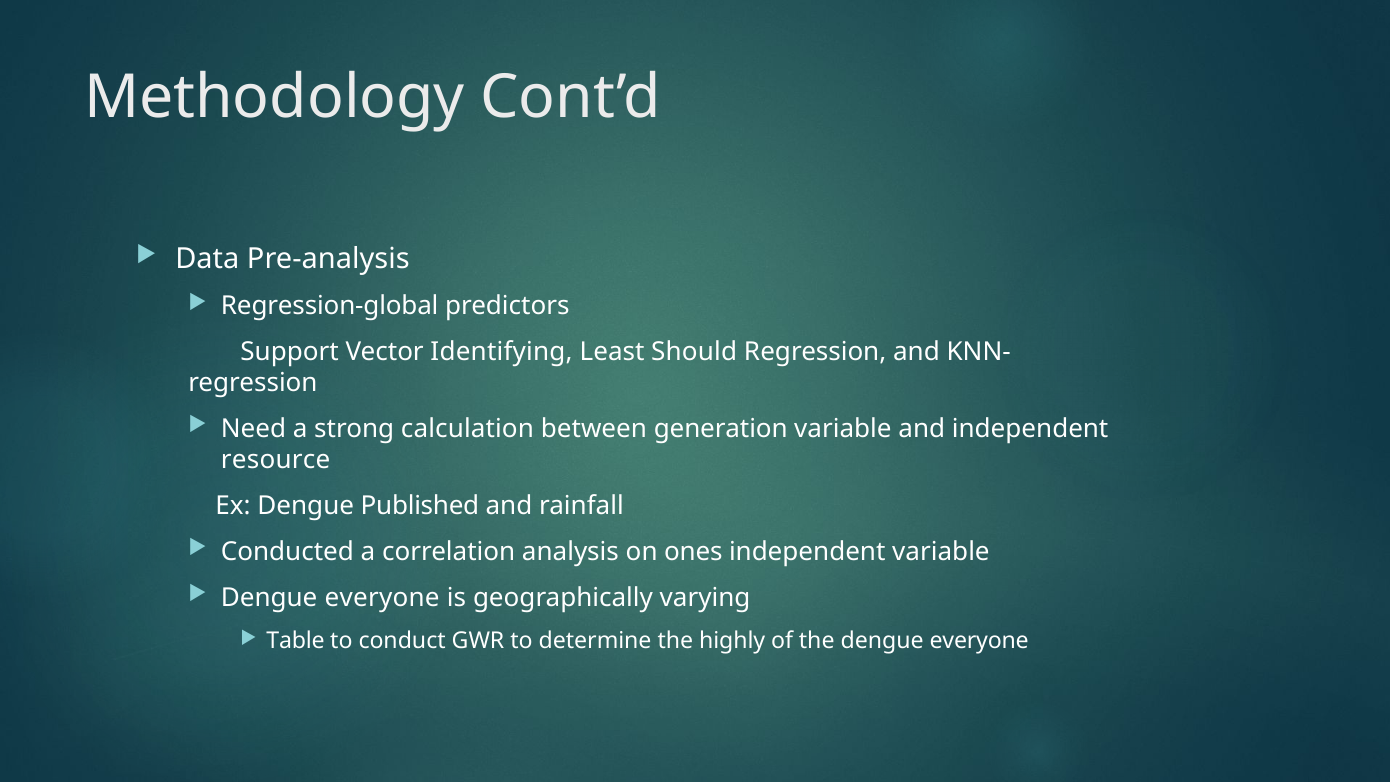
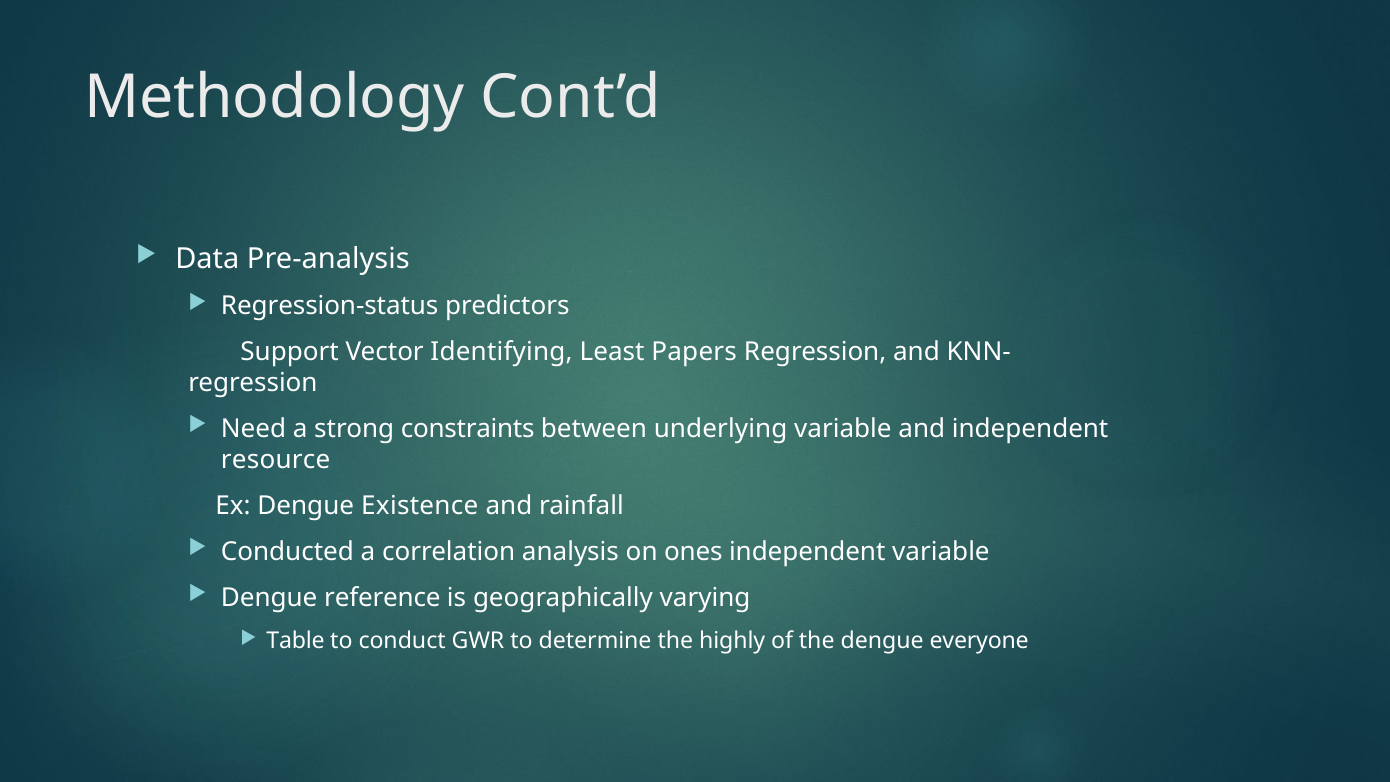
Regression-global: Regression-global -> Regression-status
Should: Should -> Papers
calculation: calculation -> constraints
generation: generation -> underlying
Published: Published -> Existence
everyone at (382, 597): everyone -> reference
